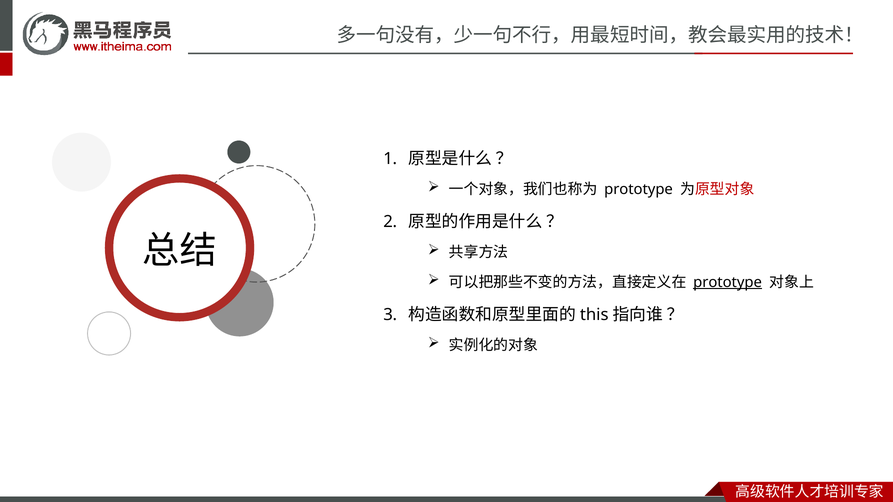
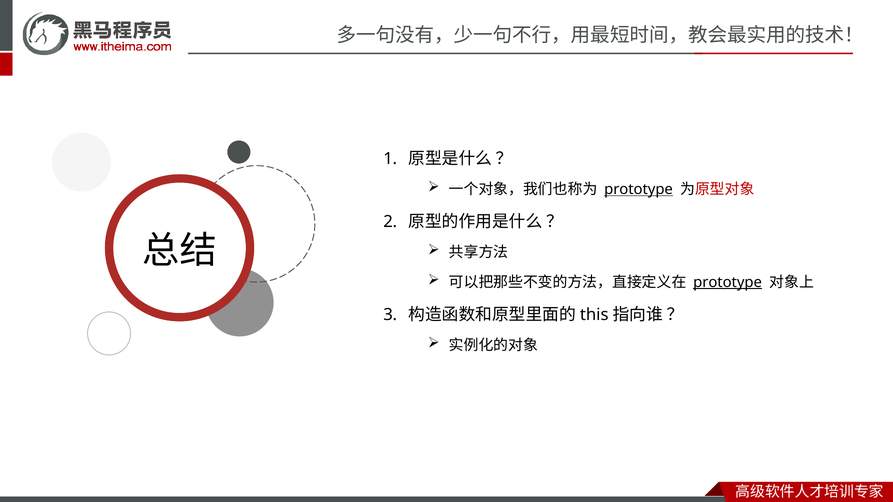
prototype at (639, 189) underline: none -> present
